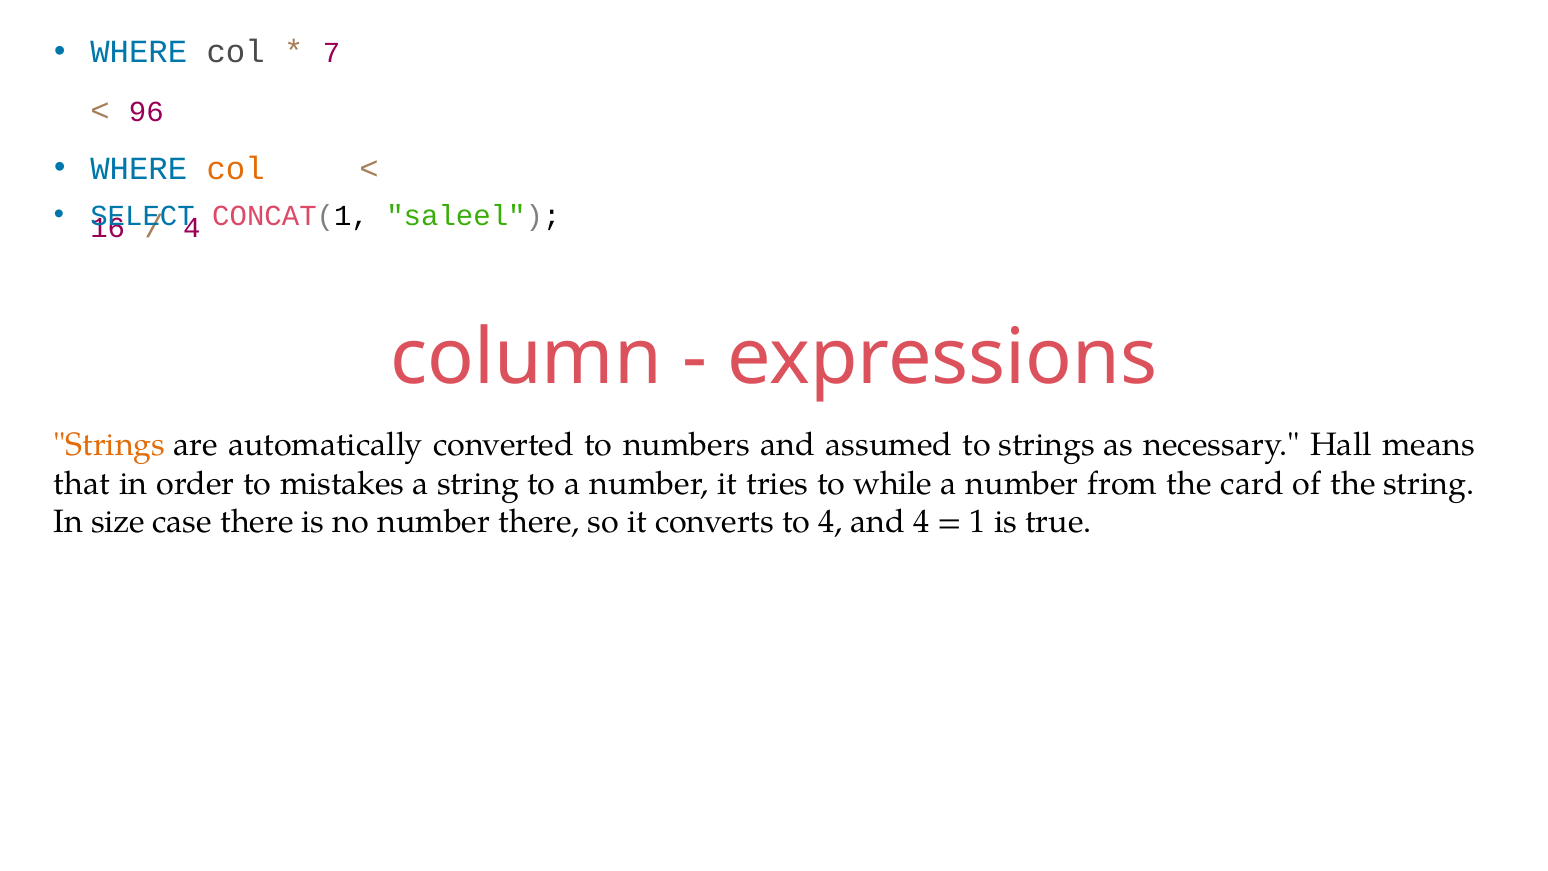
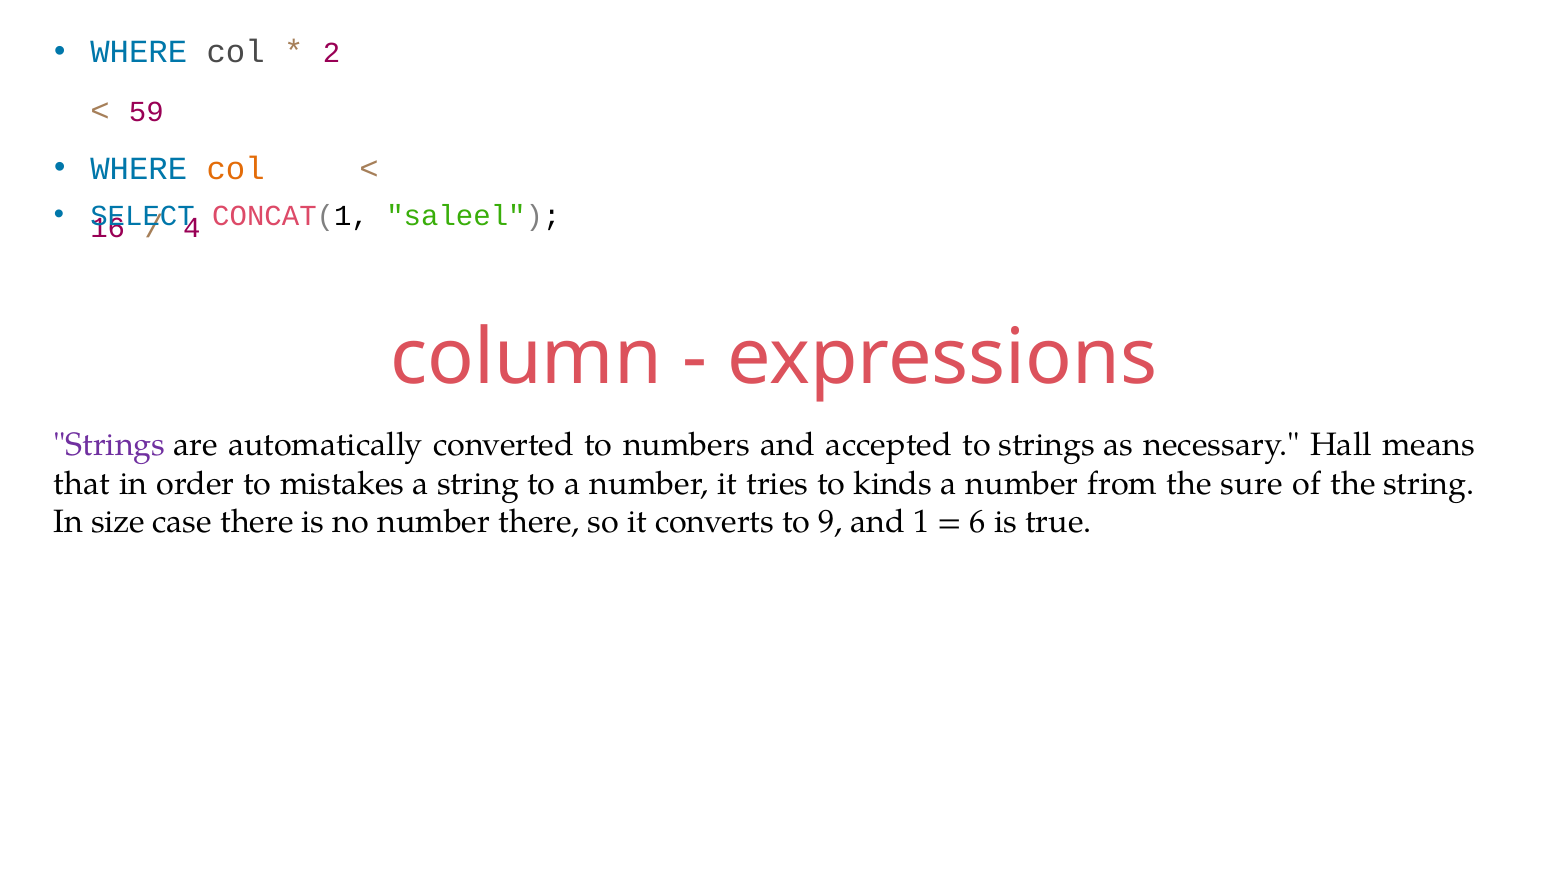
7: 7 -> 2
96: 96 -> 59
Strings at (110, 445) colour: orange -> purple
assumed: assumed -> accepted
while: while -> kinds
card: card -> sure
to 4: 4 -> 9
and 4: 4 -> 1
1: 1 -> 6
